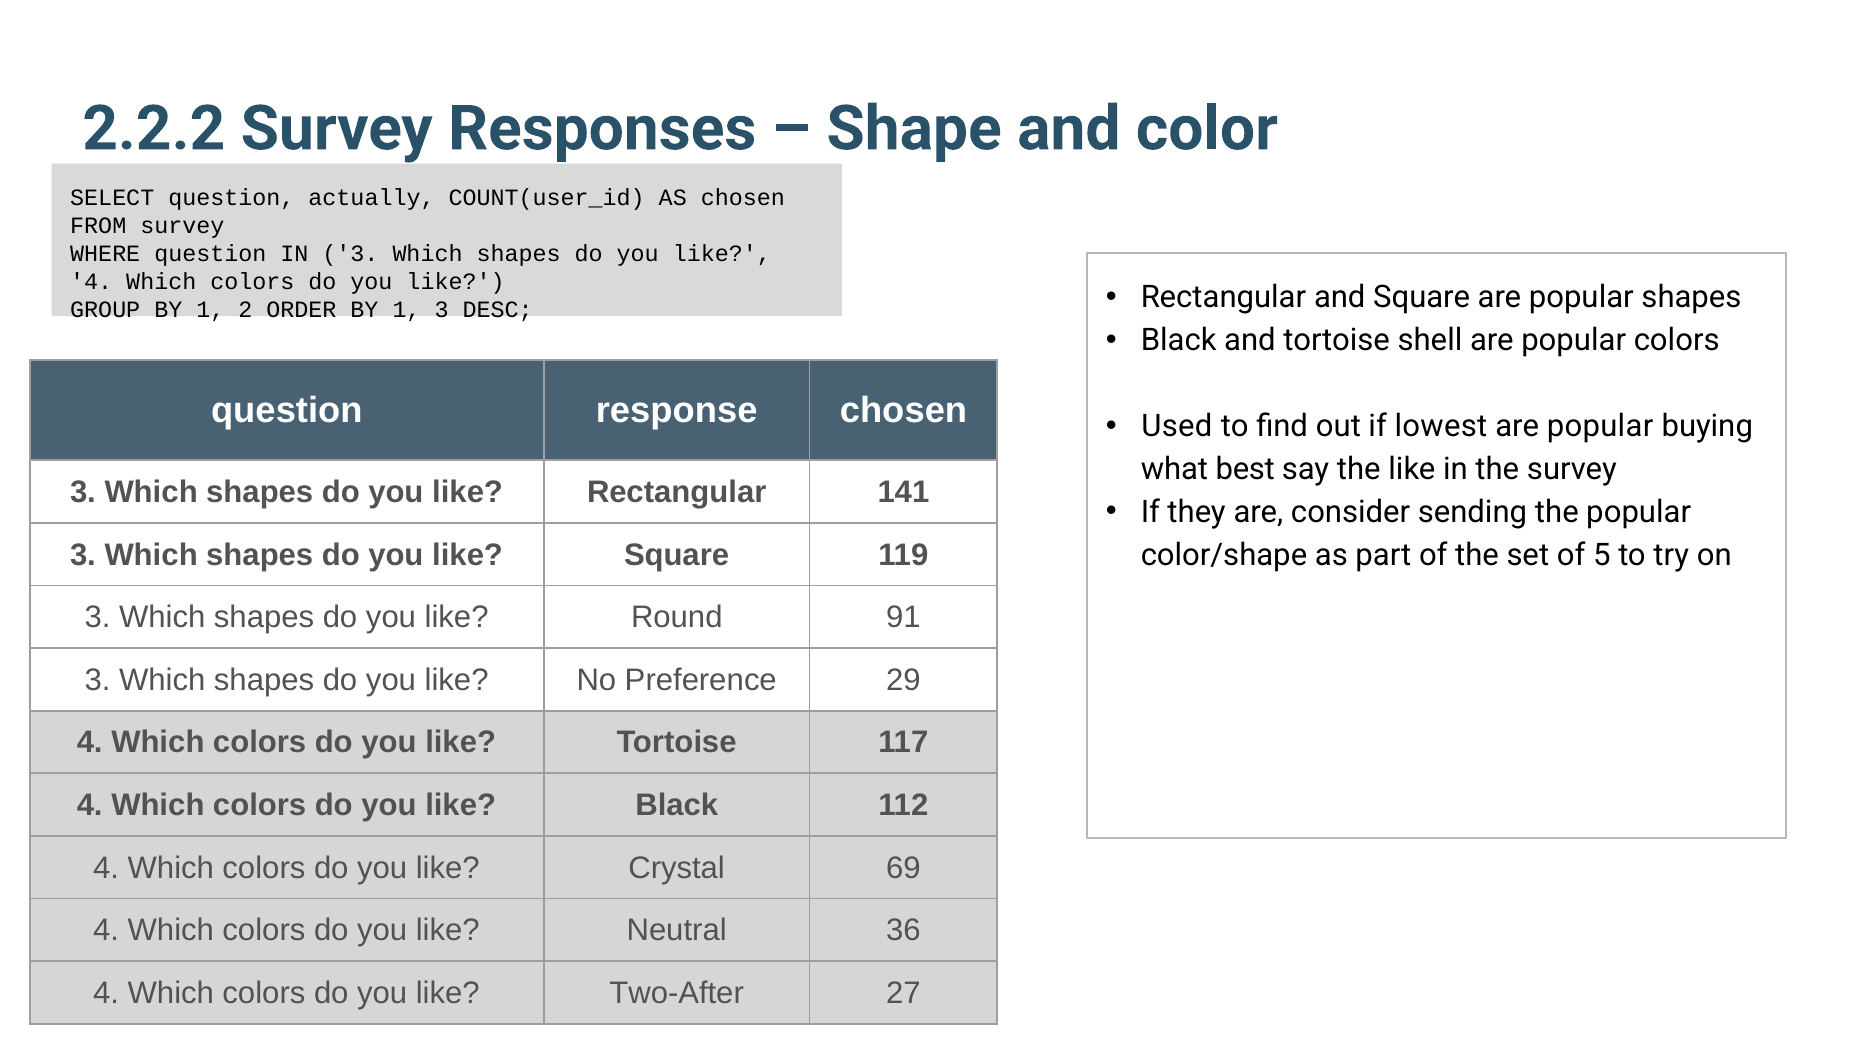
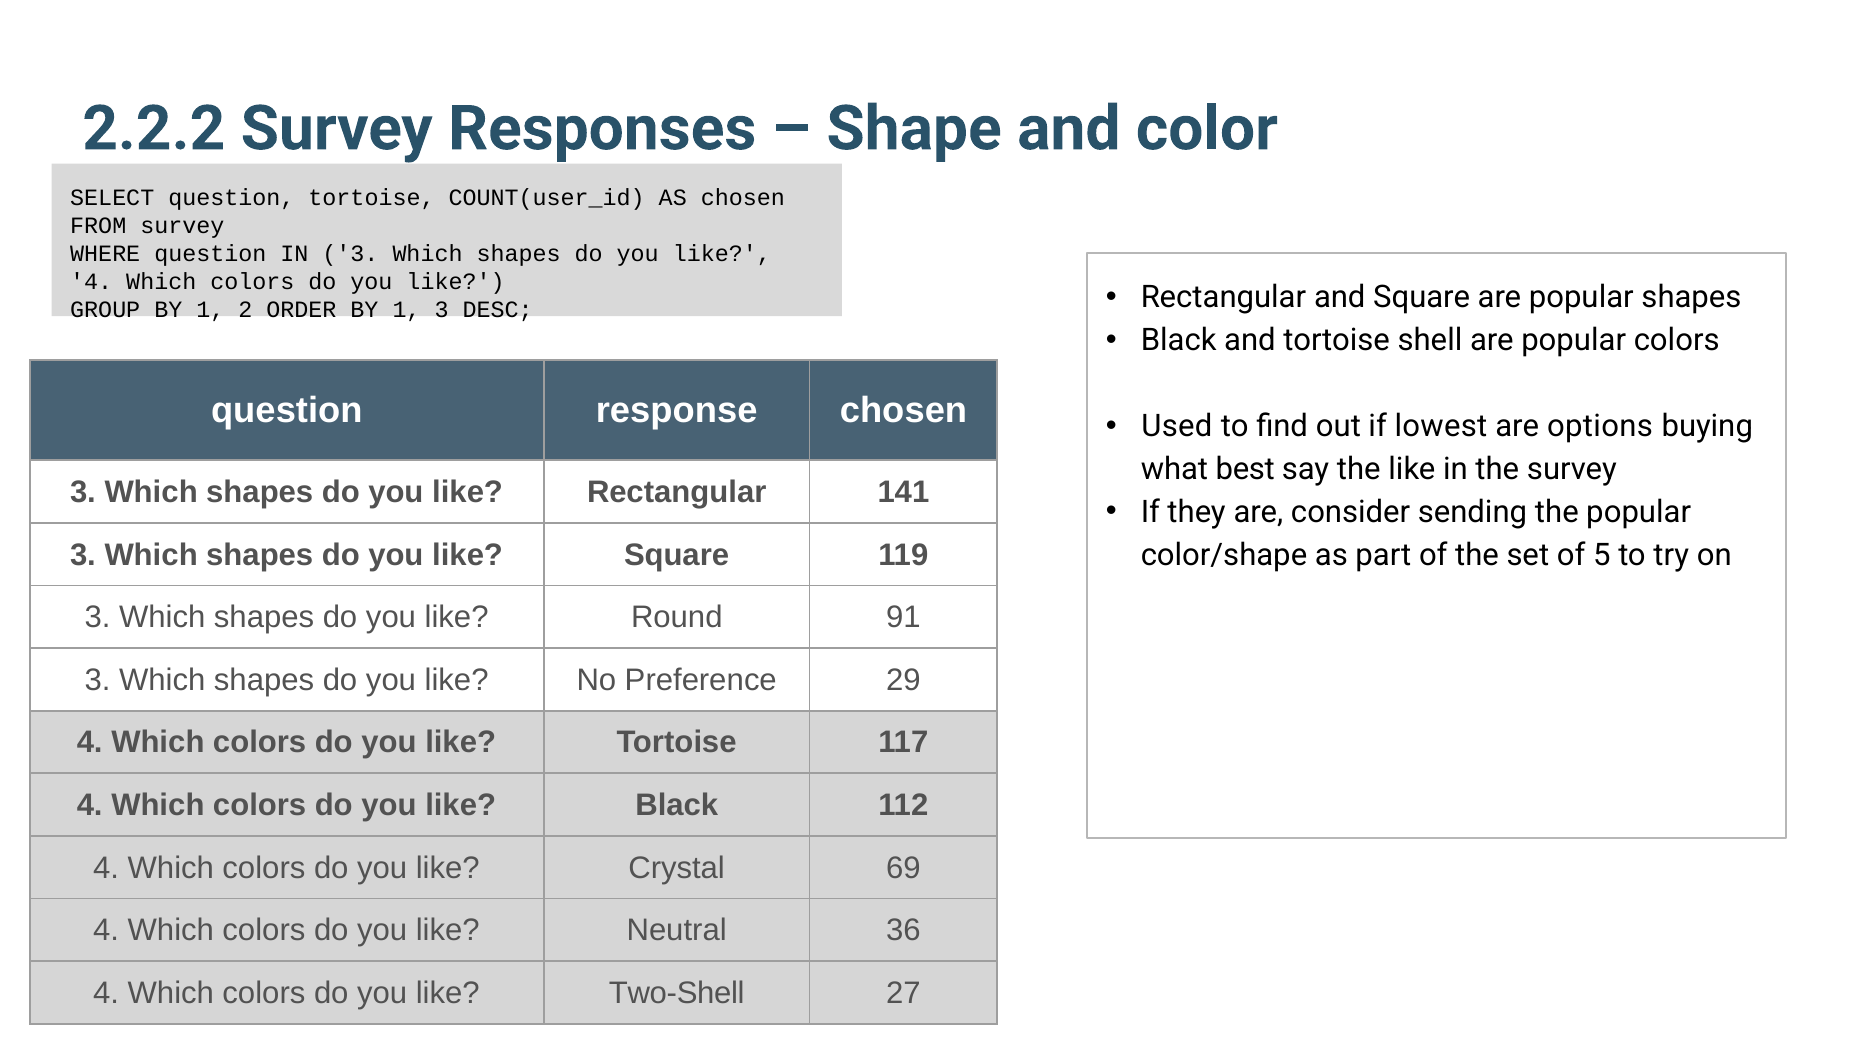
question actually: actually -> tortoise
popular at (1600, 427): popular -> options
Two-After: Two-After -> Two-Shell
